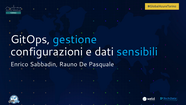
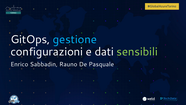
sensibili colour: light blue -> light green
